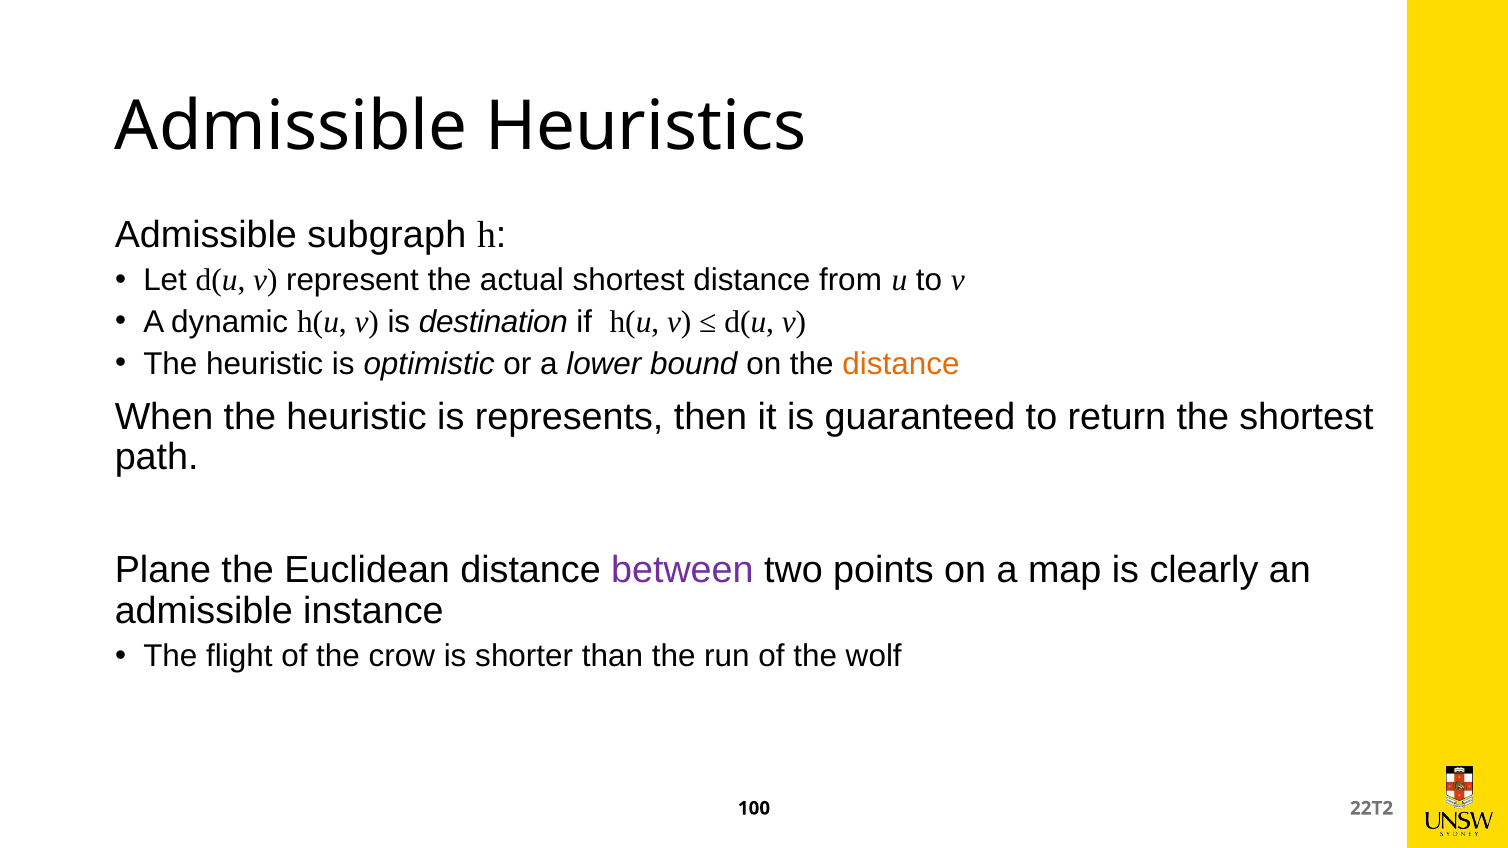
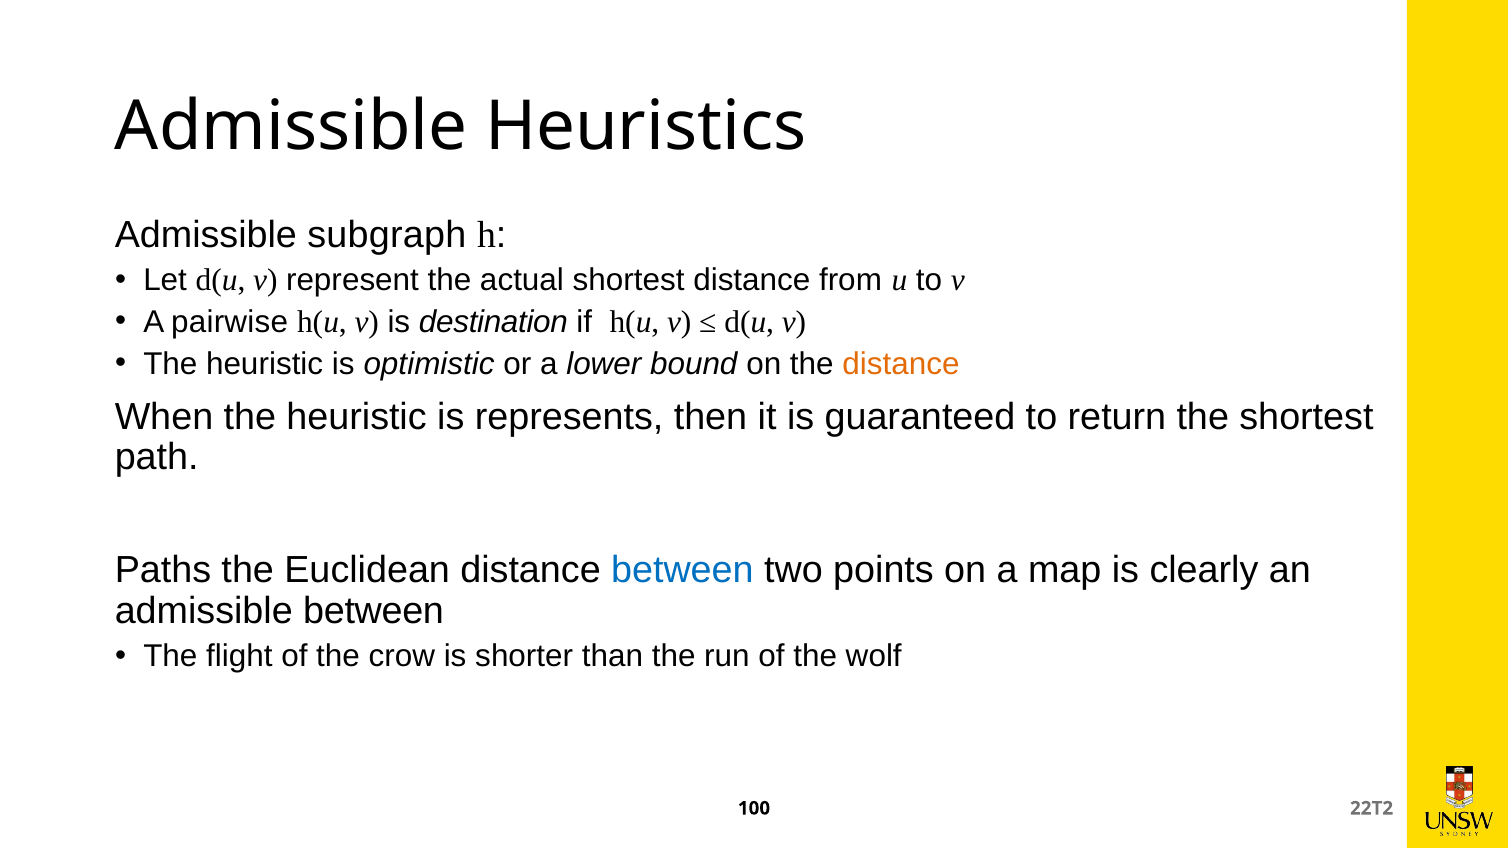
dynamic: dynamic -> pairwise
Plane: Plane -> Paths
between at (682, 570) colour: purple -> blue
admissible instance: instance -> between
